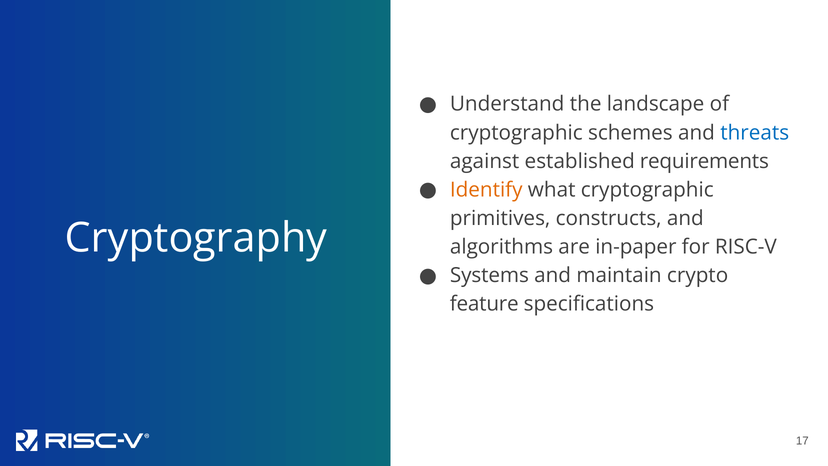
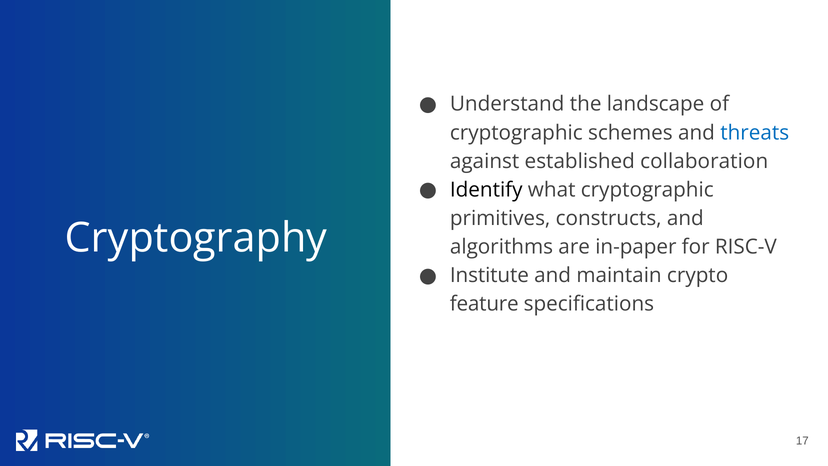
requirements: requirements -> collaboration
Identify colour: orange -> black
Systems: Systems -> Institute
